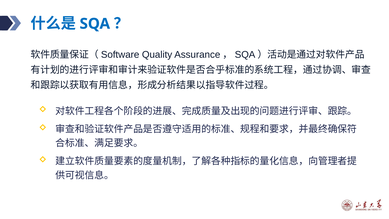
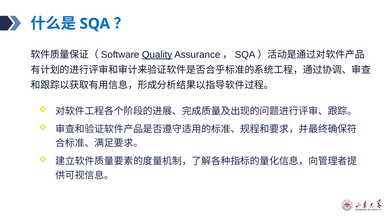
Quality underline: none -> present
